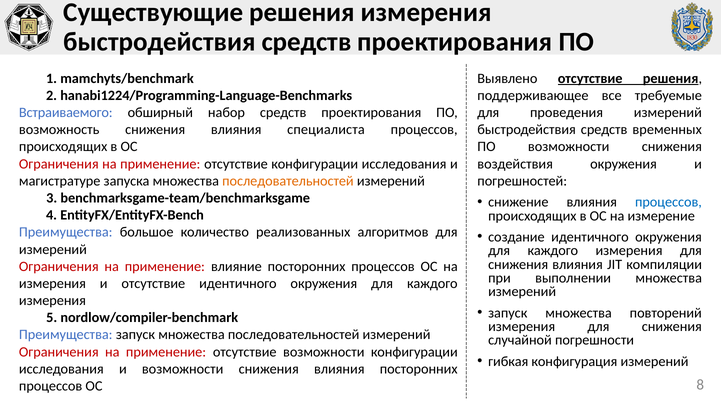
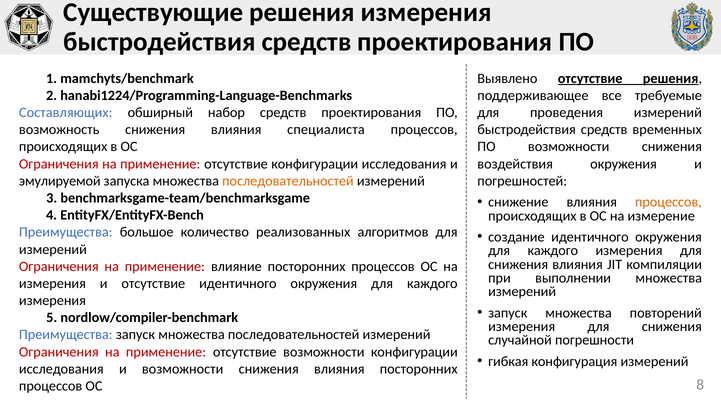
Встраиваемого: Встраиваемого -> Составляющих
магистратуре: магистратуре -> эмулируемой
процессов at (668, 203) colour: blue -> orange
